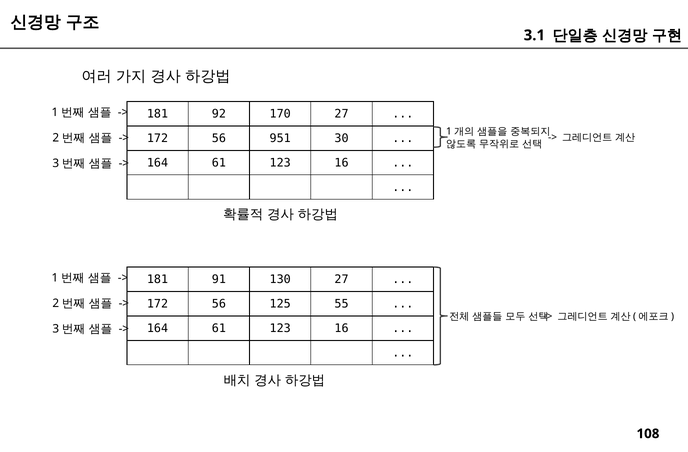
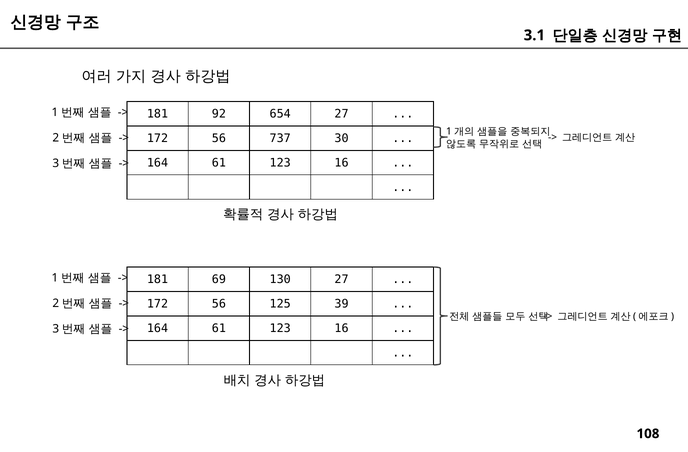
170: 170 -> 654
951: 951 -> 737
91: 91 -> 69
55: 55 -> 39
